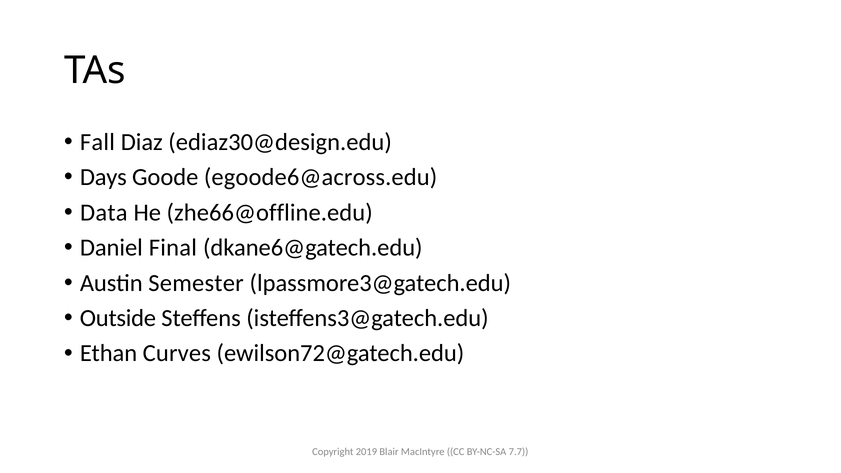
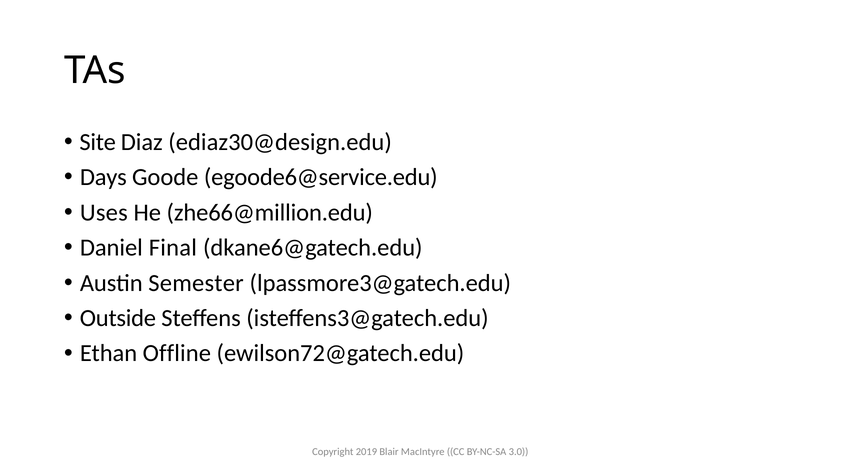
Fall: Fall -> Site
egoode6@across.edu: egoode6@across.edu -> egoode6@service.edu
Data: Data -> Uses
zhe66@offline.edu: zhe66@offline.edu -> zhe66@million.edu
Curves: Curves -> Offline
7.7: 7.7 -> 3.0
